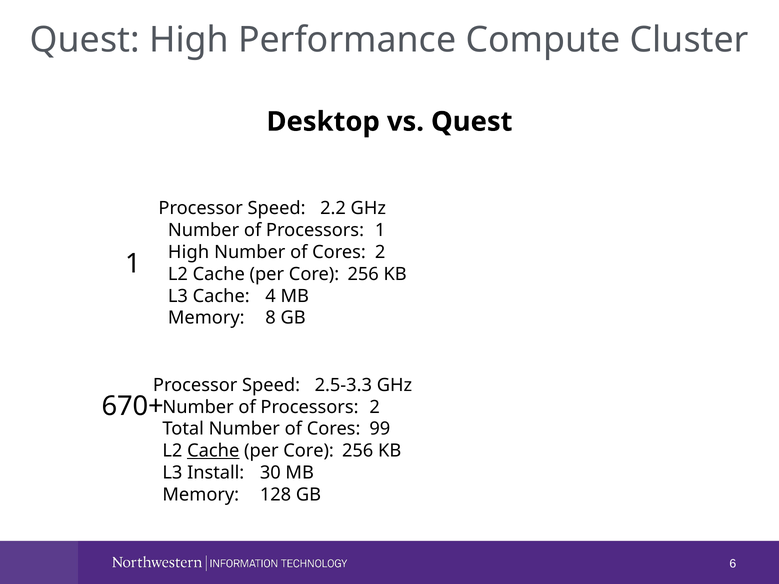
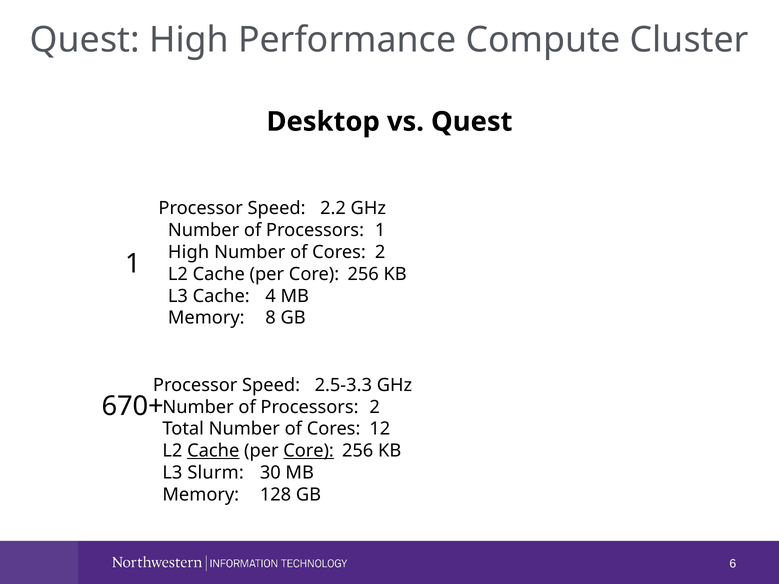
99: 99 -> 12
Core at (309, 451) underline: none -> present
Install: Install -> Slurm
